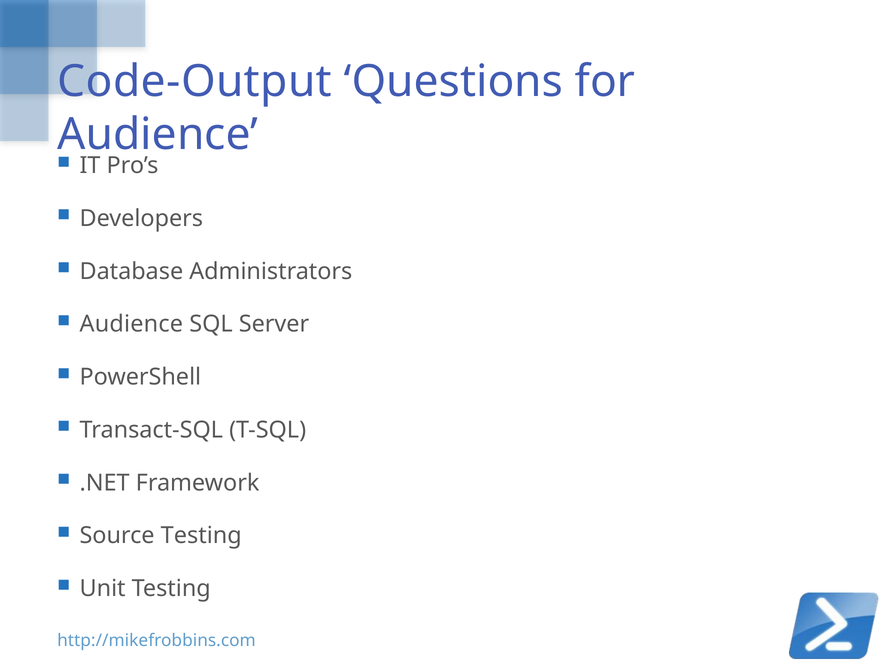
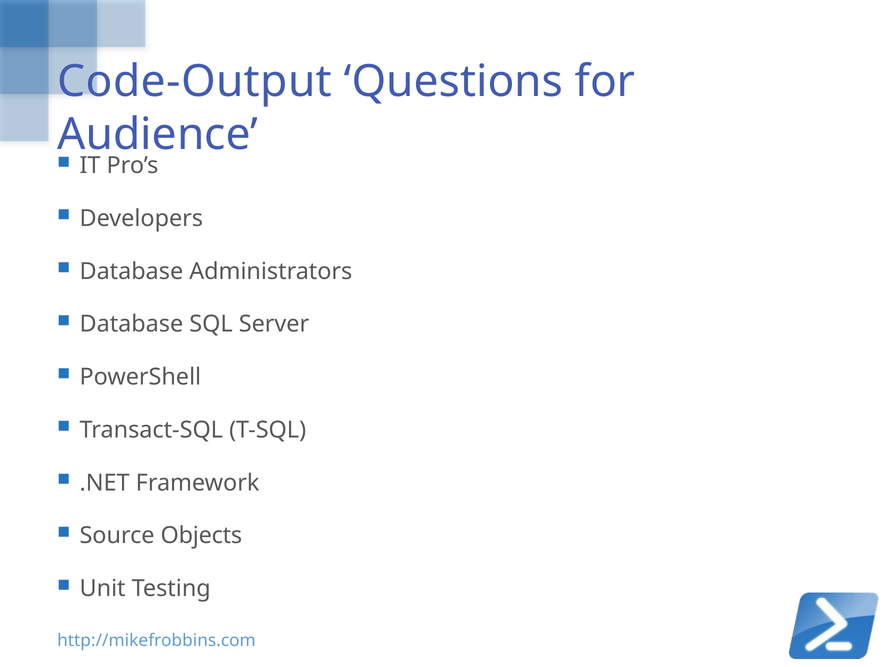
Audience at (131, 324): Audience -> Database
Source Testing: Testing -> Objects
